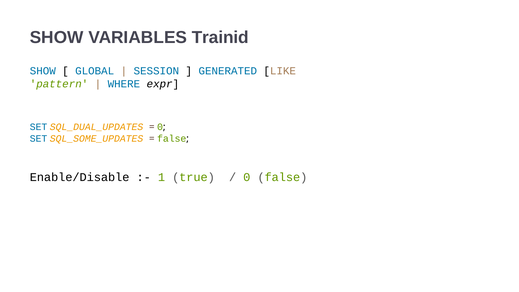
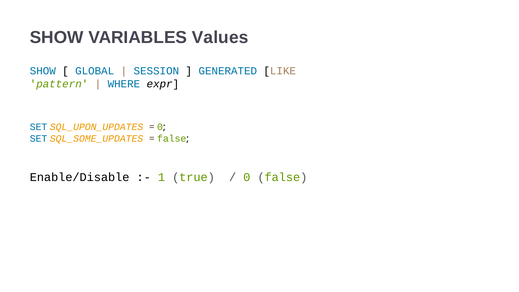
Trainid: Trainid -> Values
SQL_DUAL_UPDATES: SQL_DUAL_UPDATES -> SQL_UPON_UPDATES
